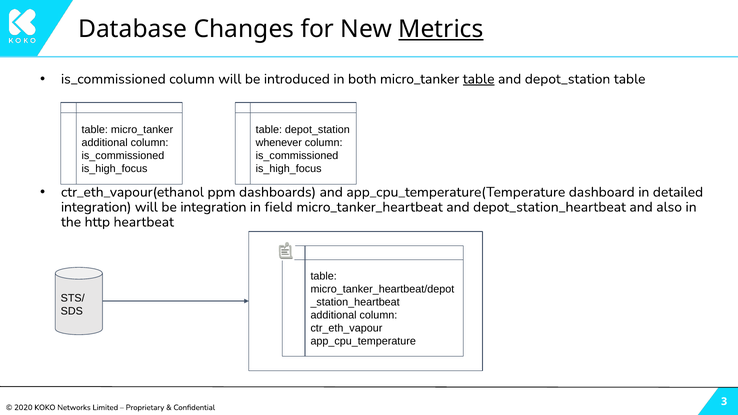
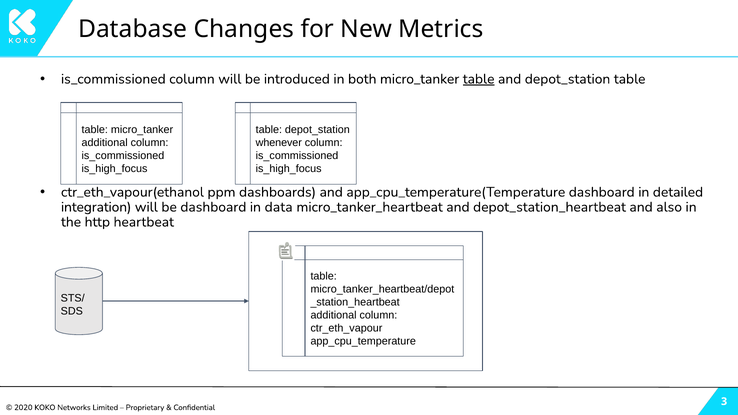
Metrics underline: present -> none
be integration: integration -> dashboard
field: field -> data
